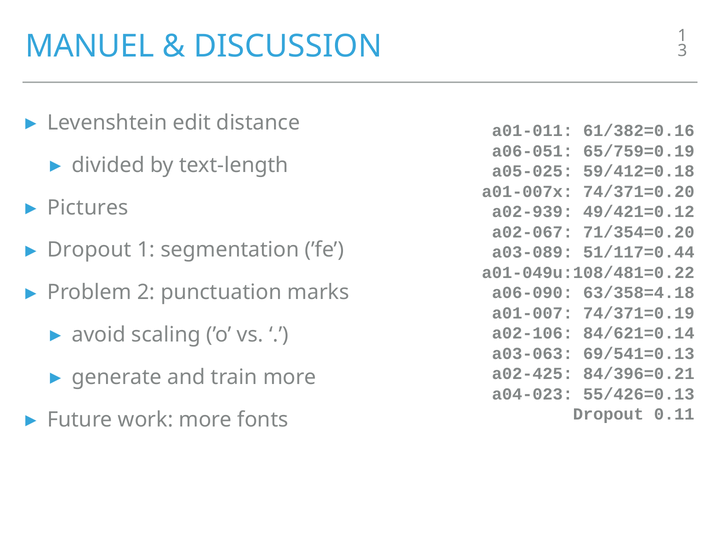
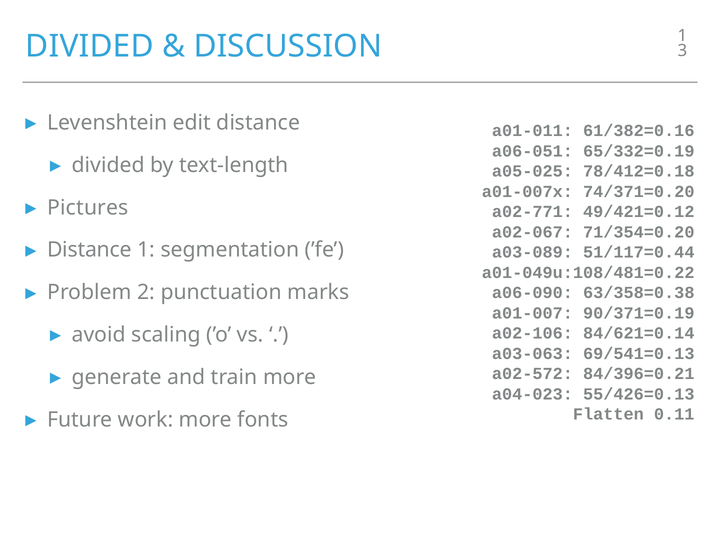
MANUEL at (90, 46): MANUEL -> DIVIDED
65/759=0.19: 65/759=0.19 -> 65/332=0.19
59/412=0.18: 59/412=0.18 -> 78/412=0.18
a02-939: a02-939 -> a02-771
Dropout at (89, 250): Dropout -> Distance
63/358=4.18: 63/358=4.18 -> 63/358=0.38
74/371=0.19: 74/371=0.19 -> 90/371=0.19
a02-425: a02-425 -> a02-572
Dropout at (608, 414): Dropout -> Flatten
